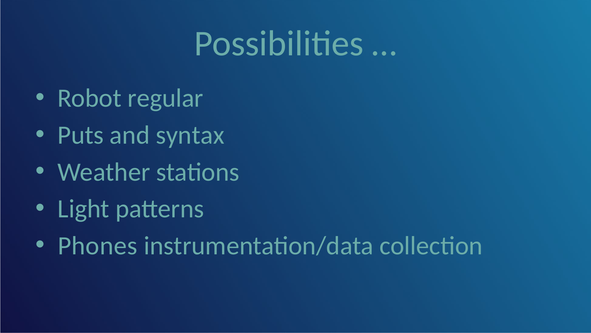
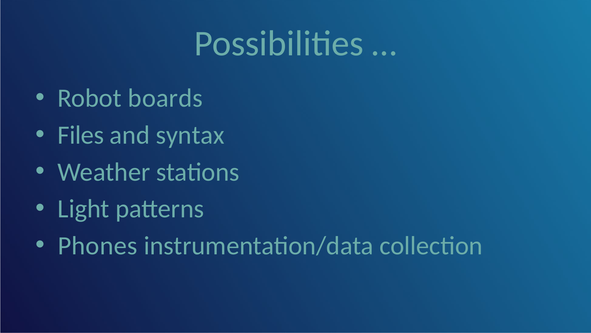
regular: regular -> boards
Puts: Puts -> Files
